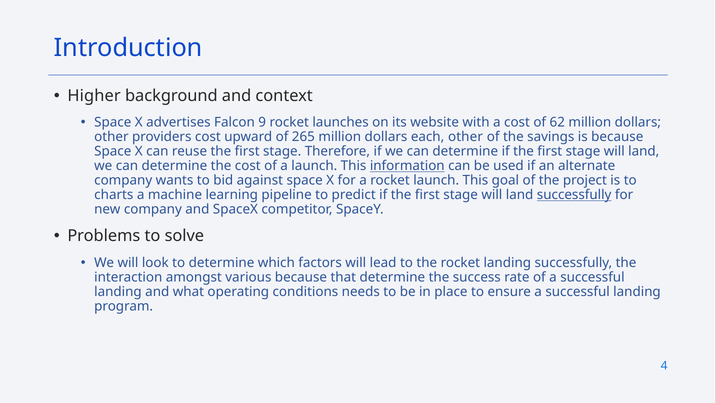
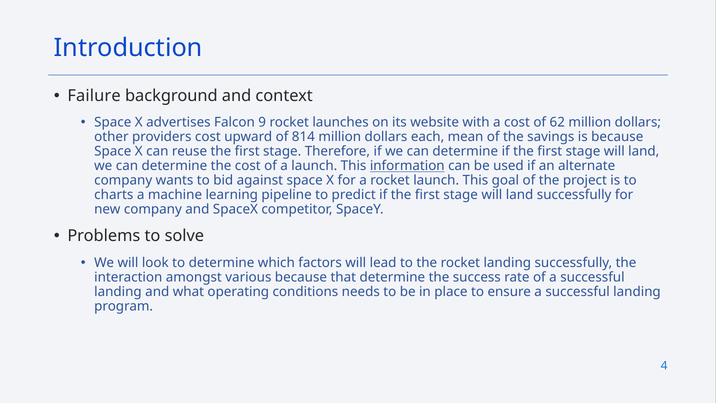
Higher: Higher -> Failure
265: 265 -> 814
each other: other -> mean
successfully at (574, 195) underline: present -> none
